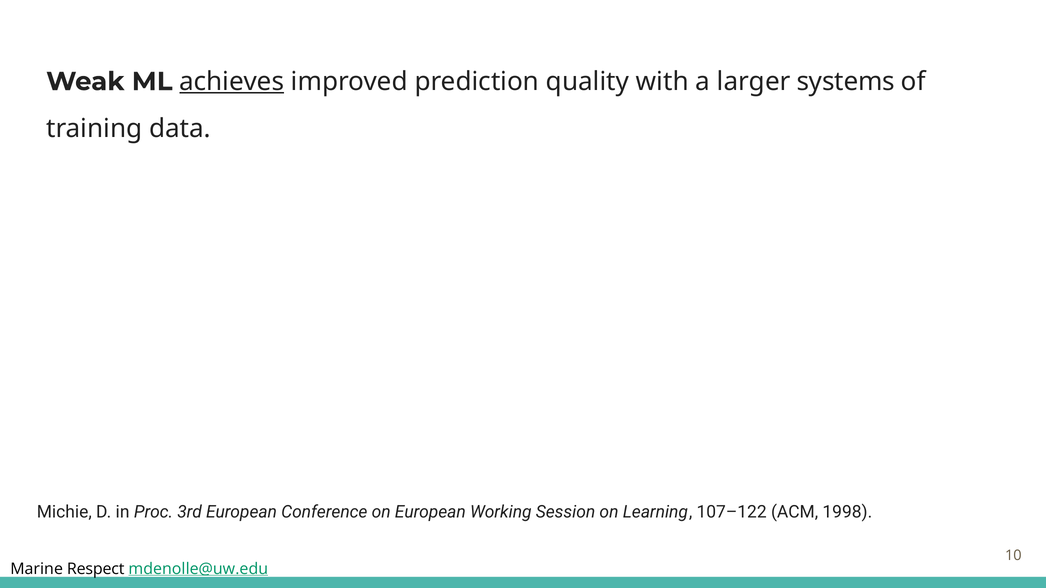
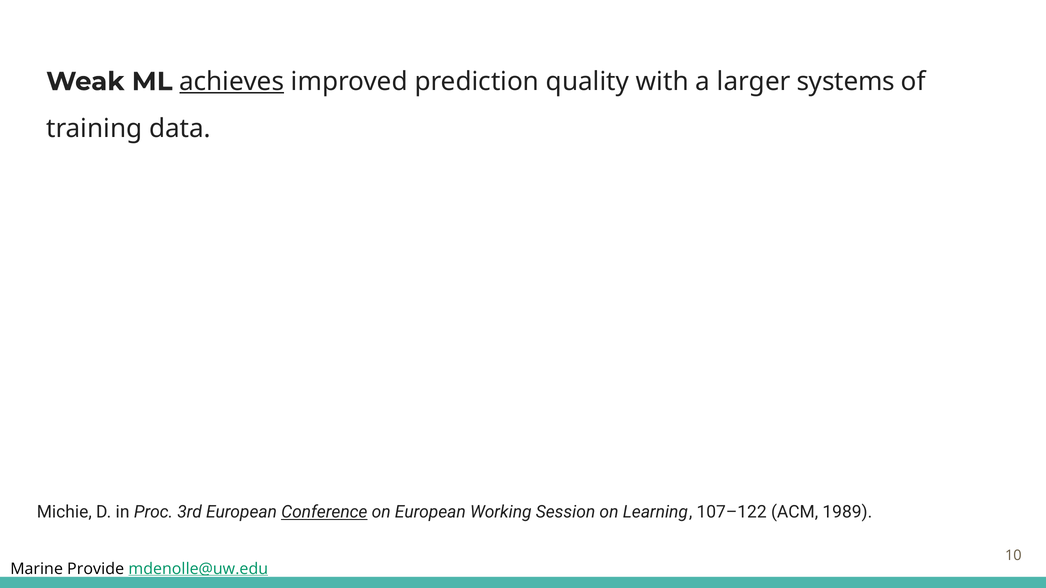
Conference underline: none -> present
1998: 1998 -> 1989
Respect: Respect -> Provide
